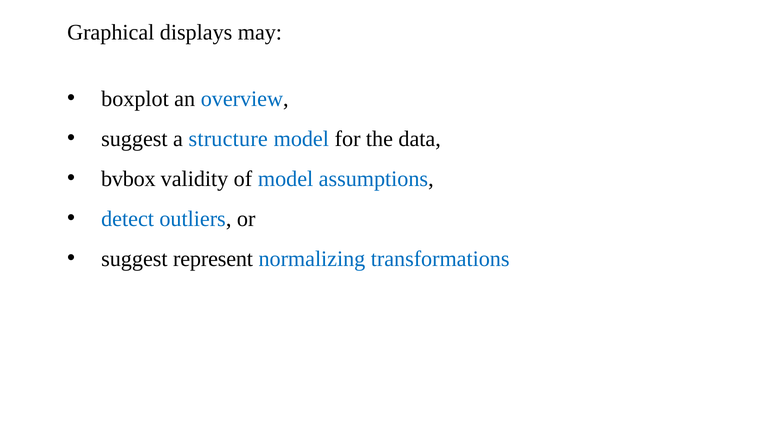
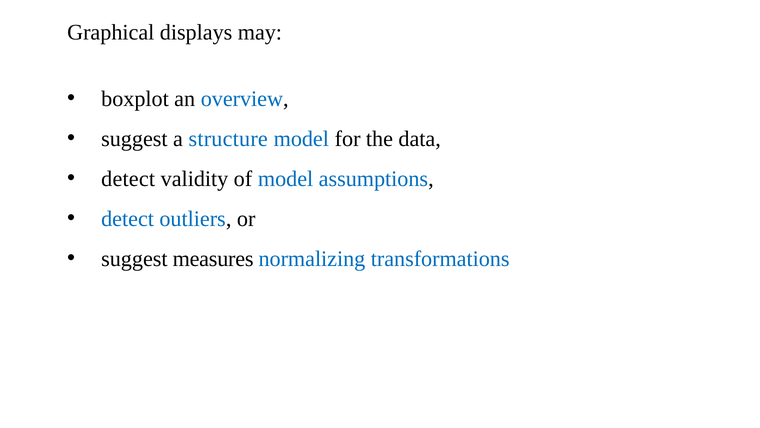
bvbox at (128, 179): bvbox -> detect
represent: represent -> measures
